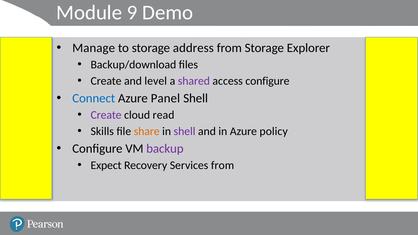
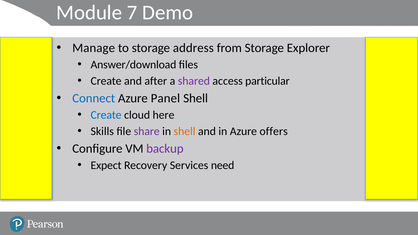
9: 9 -> 7
Backup/download: Backup/download -> Answer/download
level: level -> after
access configure: configure -> particular
Create at (106, 115) colour: purple -> blue
read: read -> here
share colour: orange -> purple
shell at (185, 131) colour: purple -> orange
policy: policy -> offers
Services from: from -> need
